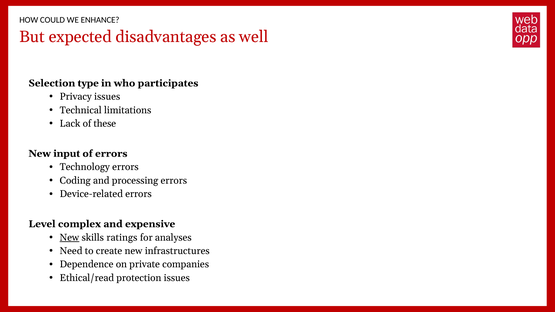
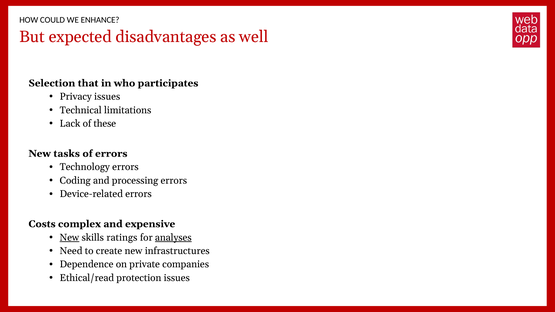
type: type -> that
input: input -> tasks
Level: Level -> Costs
analyses underline: none -> present
